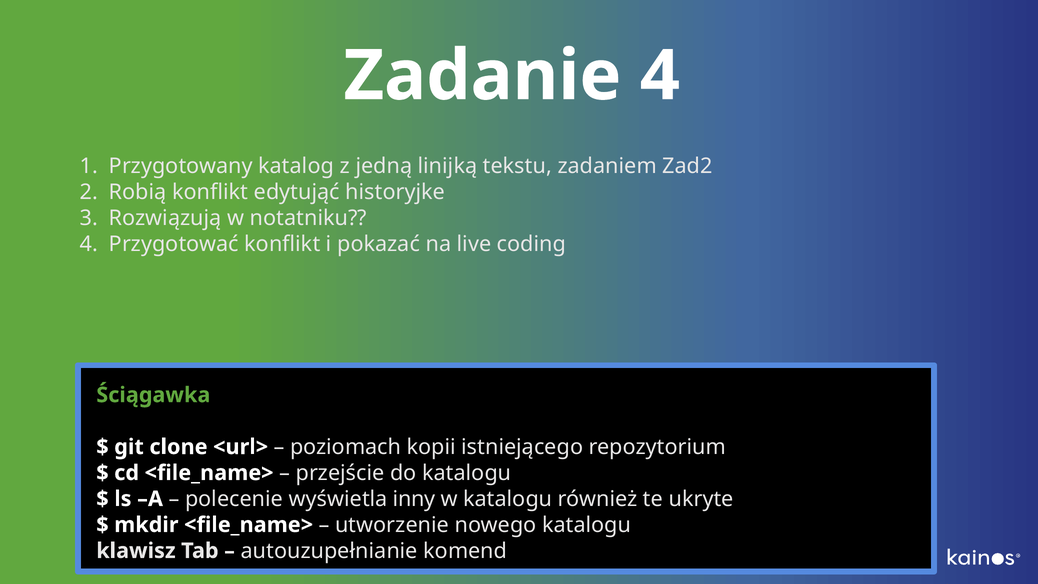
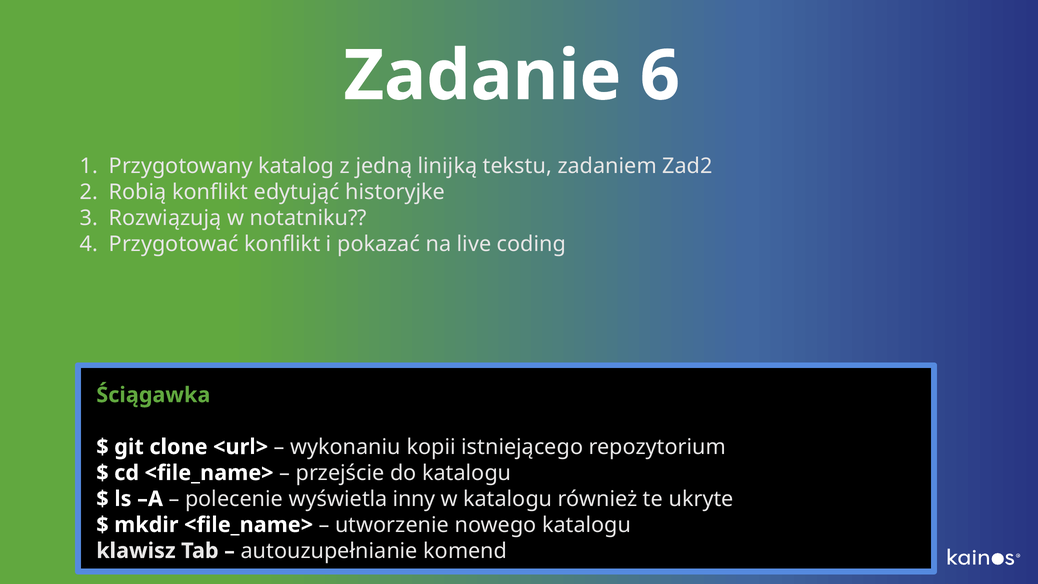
Zadanie 4: 4 -> 6
poziomach: poziomach -> wykonaniu
